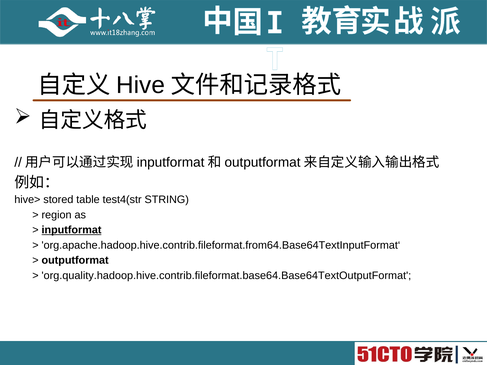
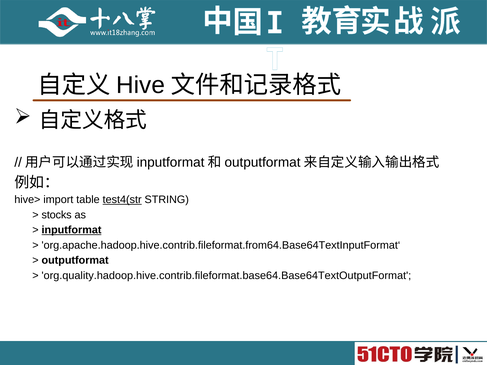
stored: stored -> import
test4(str underline: none -> present
region: region -> stocks
